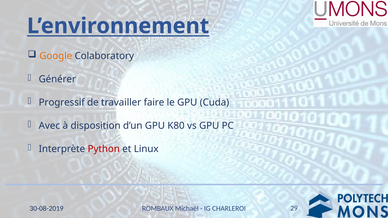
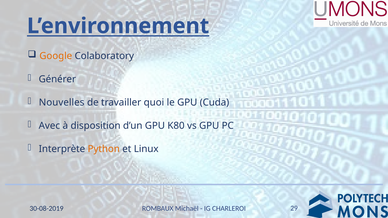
Progressif: Progressif -> Nouvelles
faire: faire -> quoi
Python colour: red -> orange
